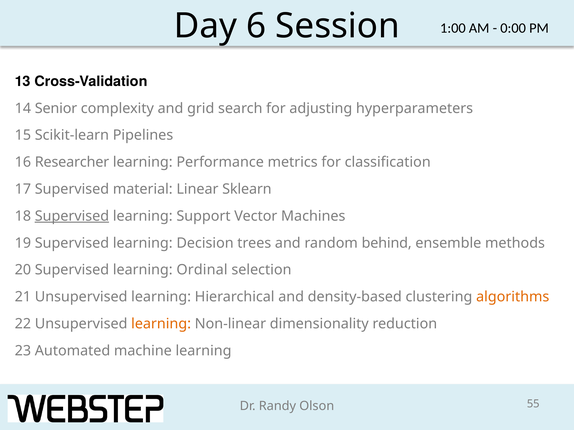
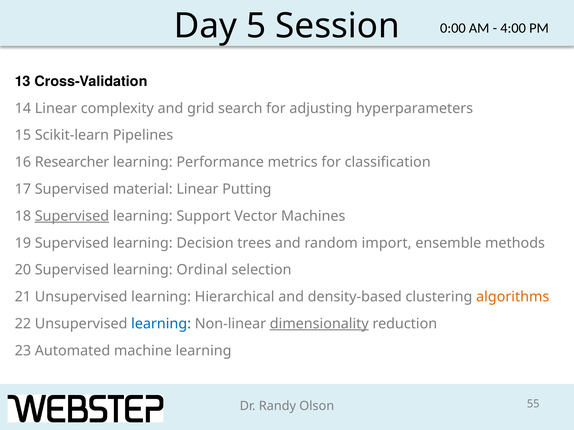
6: 6 -> 5
1:00: 1:00 -> 0:00
0:00: 0:00 -> 4:00
14 Senior: Senior -> Linear
Sklearn: Sklearn -> Putting
behind: behind -> import
learning at (161, 324) colour: orange -> blue
dimensionality underline: none -> present
